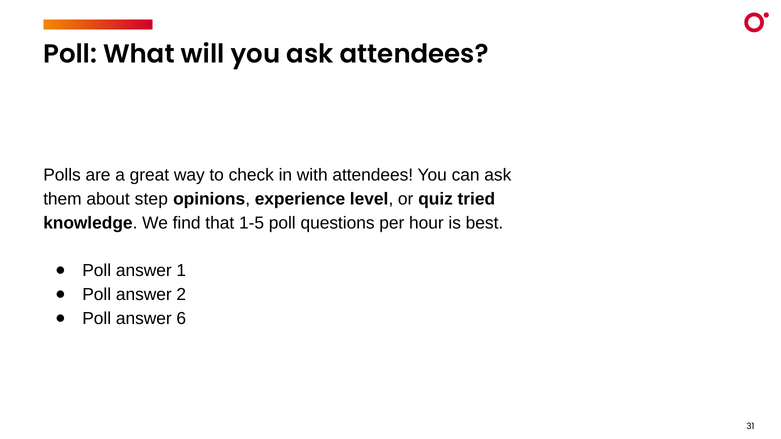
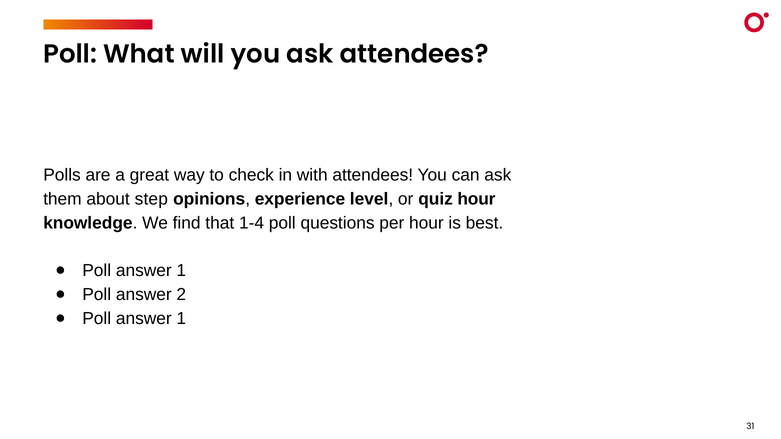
quiz tried: tried -> hour
1-5: 1-5 -> 1-4
6 at (181, 319): 6 -> 1
